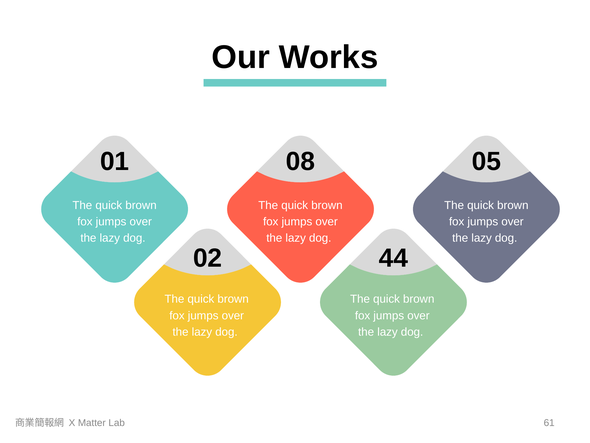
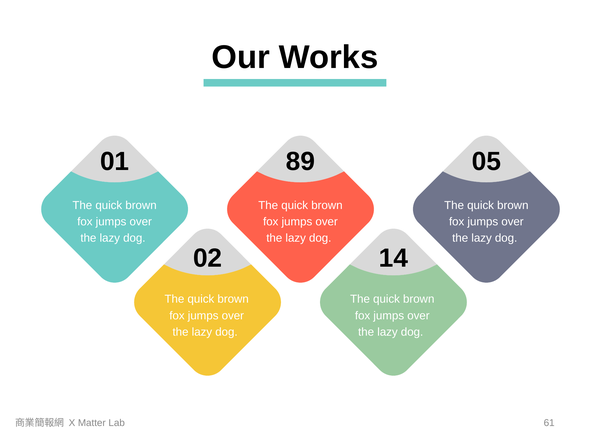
08: 08 -> 89
44: 44 -> 14
